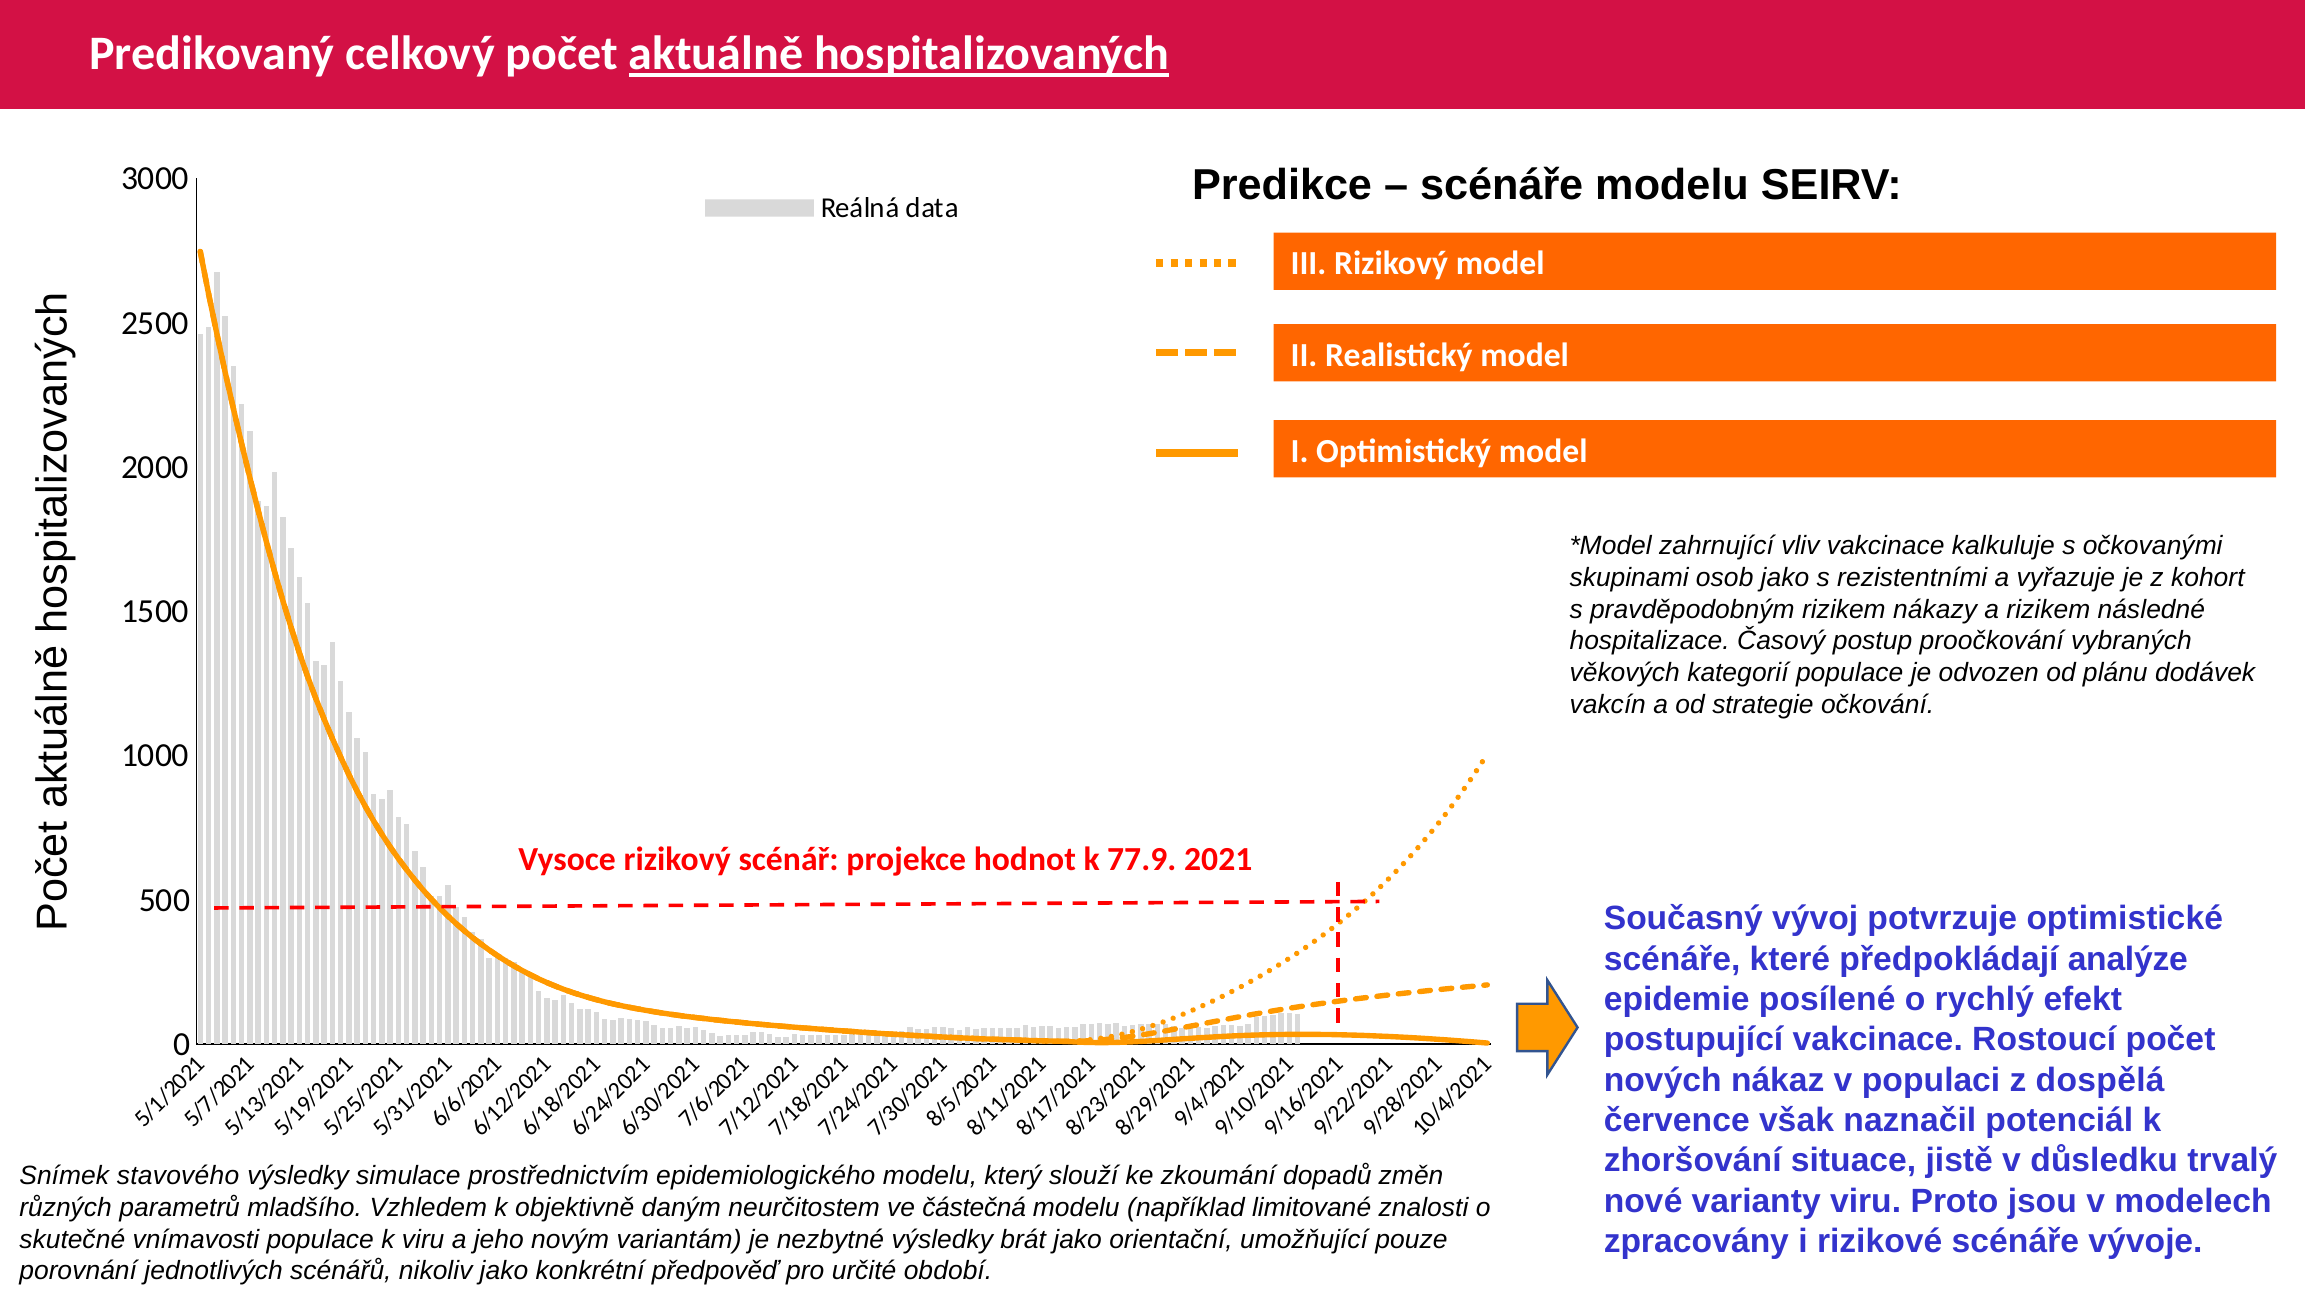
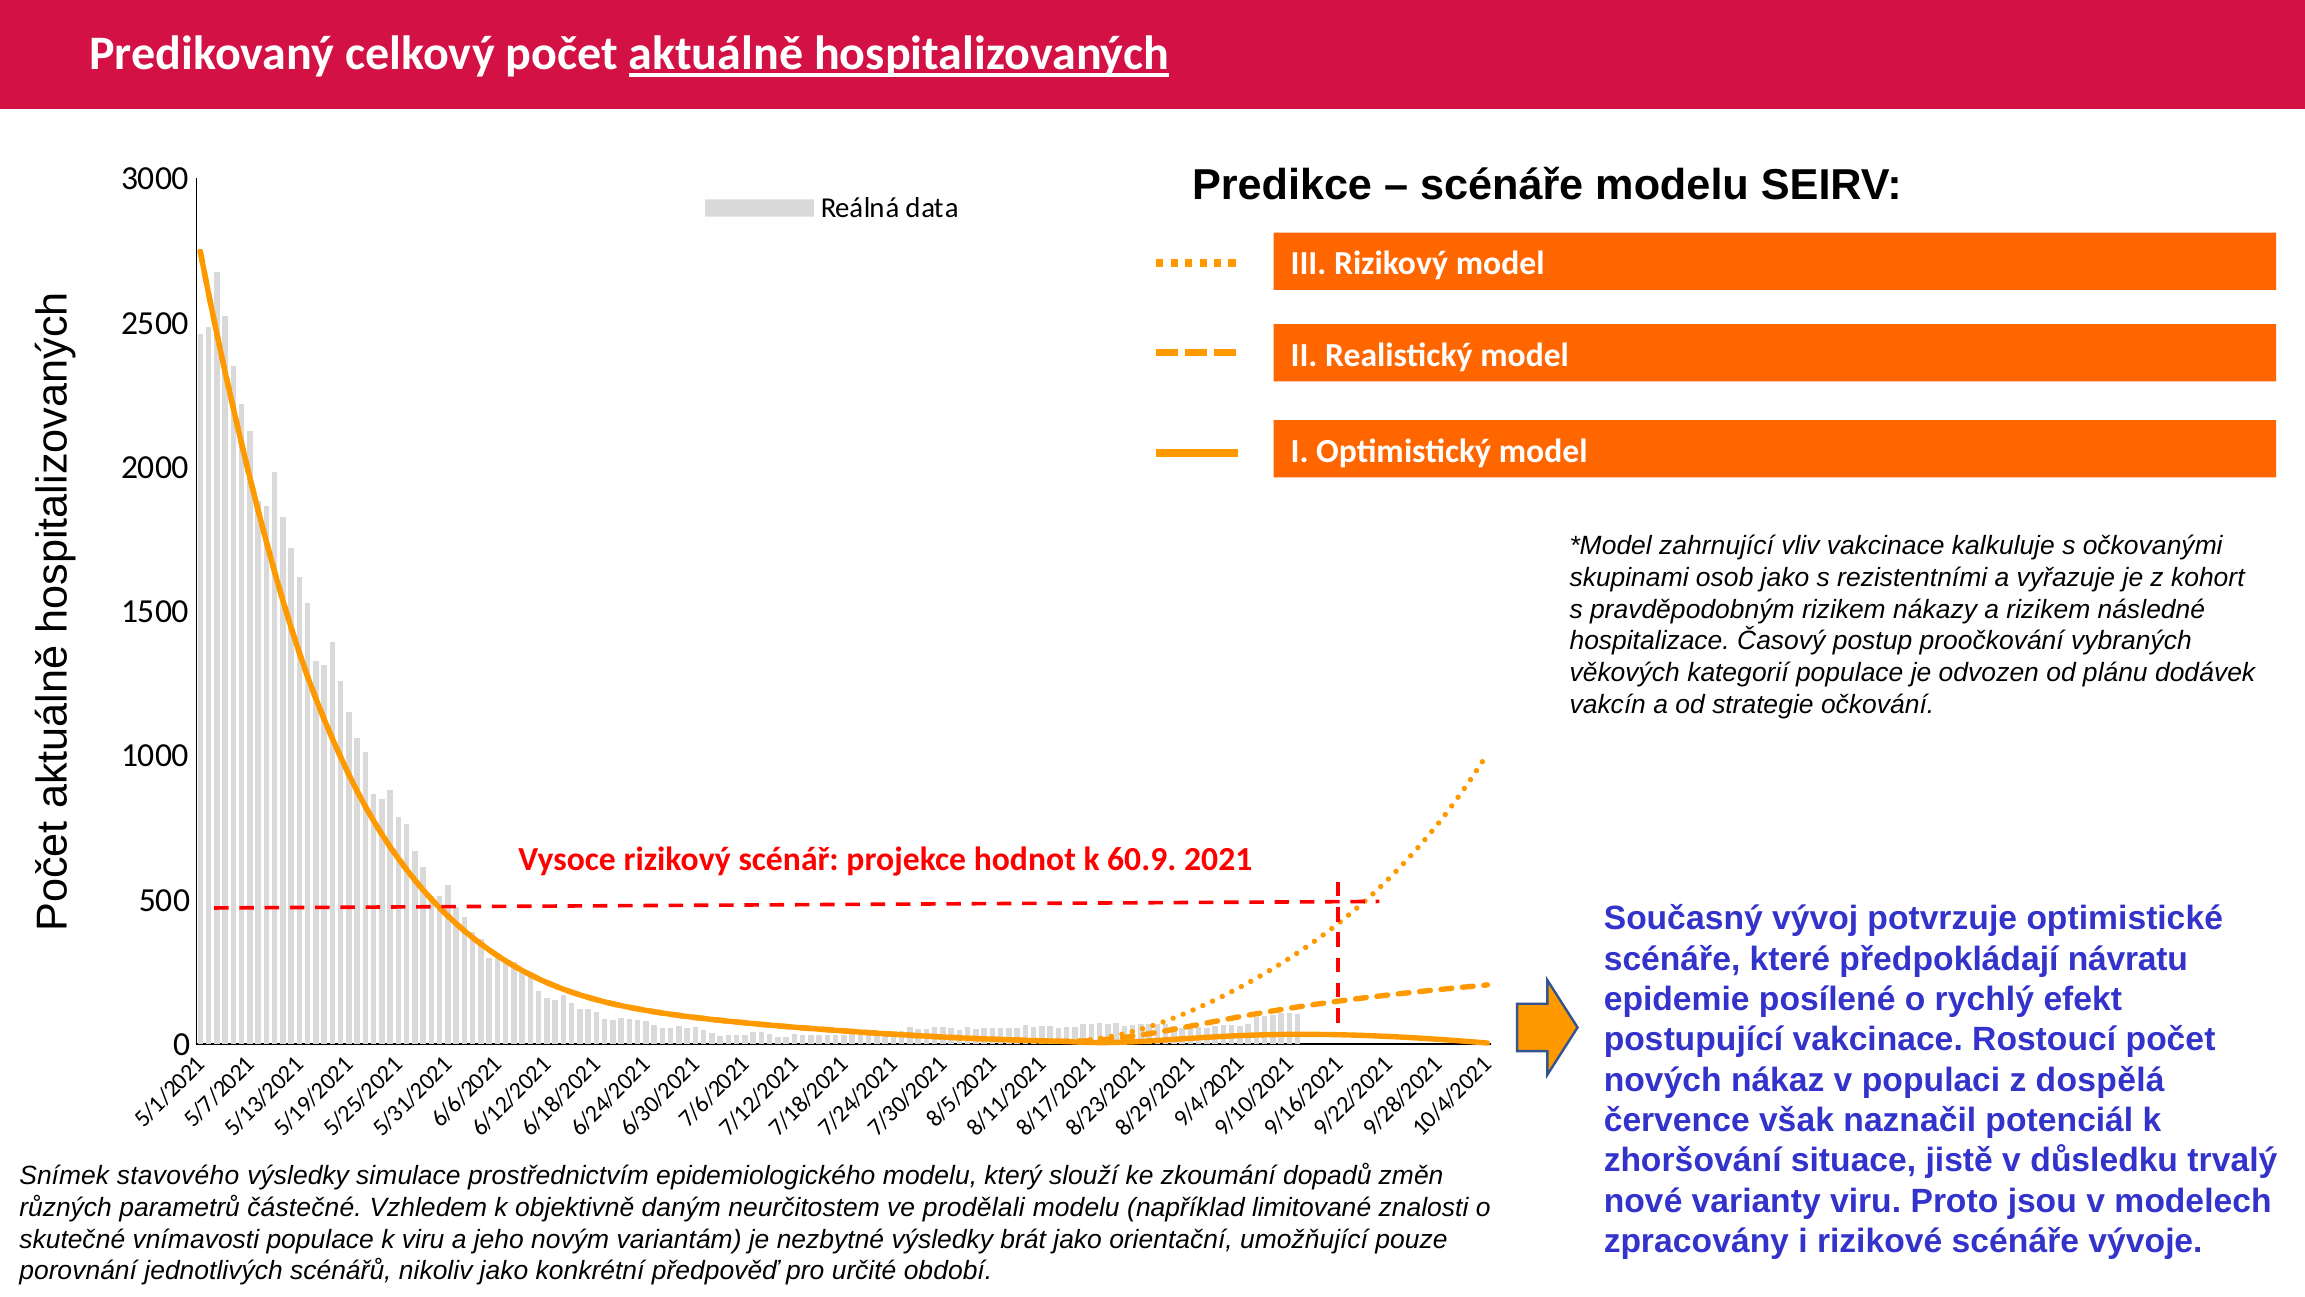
77.9: 77.9 -> 60.9
analýze: analýze -> návratu
mladšího: mladšího -> částečné
částečná: částečná -> prodělali
